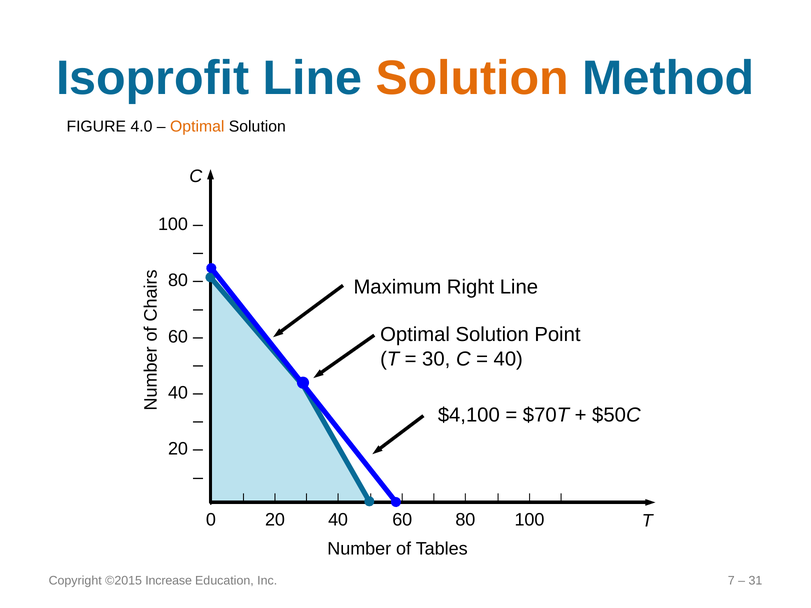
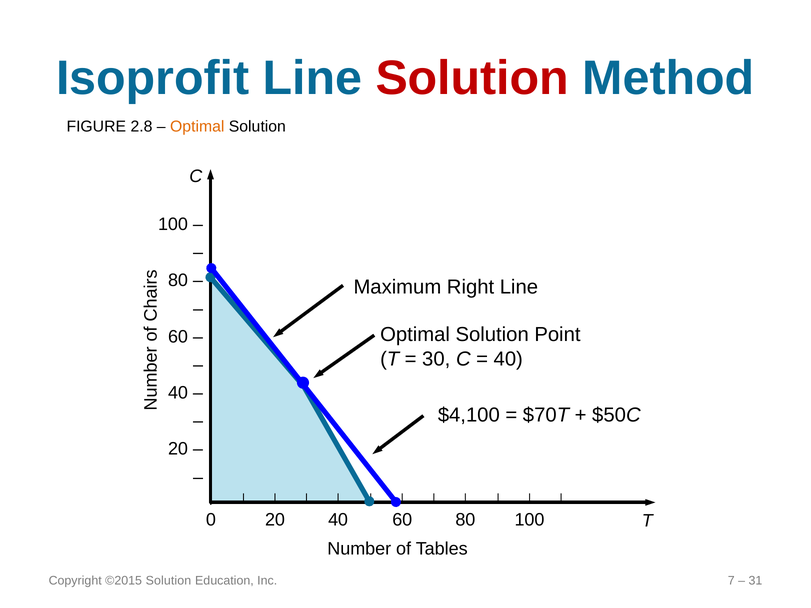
Solution at (472, 78) colour: orange -> red
4.0: 4.0 -> 2.8
©2015 Increase: Increase -> Solution
